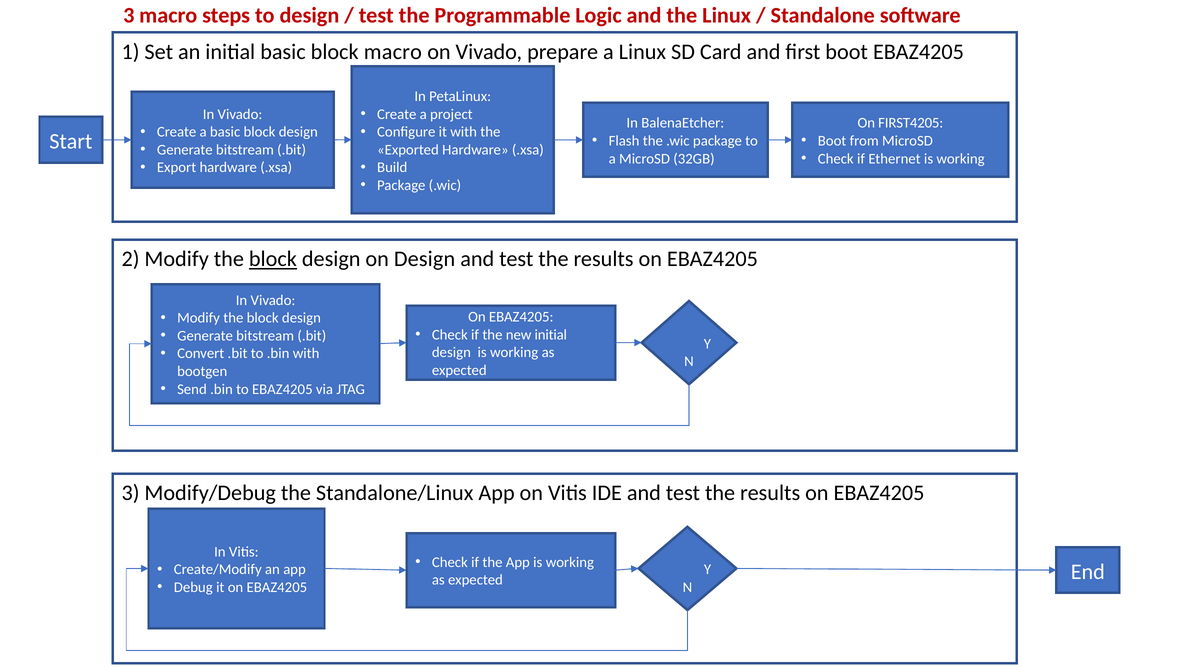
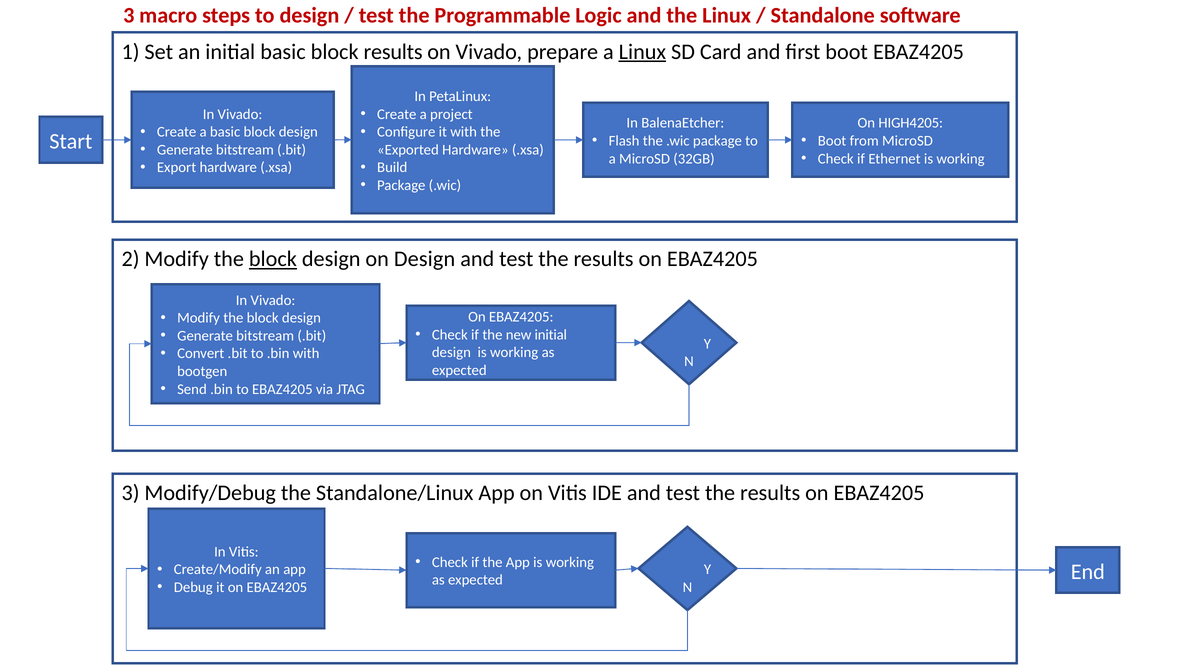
block macro: macro -> results
Linux at (642, 52) underline: none -> present
FIRST4205: FIRST4205 -> HIGH4205
